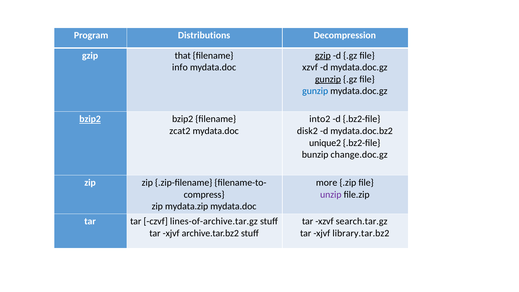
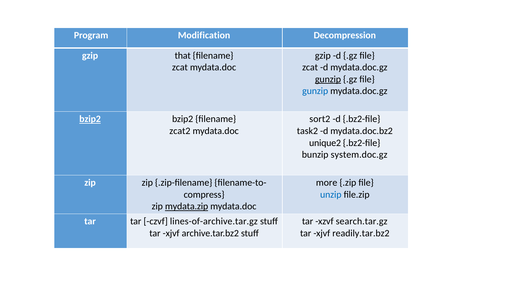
Distributions: Distributions -> Modification
gzip at (323, 55) underline: present -> none
info at (180, 67): info -> zcat
xzvf at (310, 67): xzvf -> zcat
into2: into2 -> sort2
disk2: disk2 -> task2
change.doc.gz: change.doc.gz -> system.doc.gz
unzip colour: purple -> blue
mydata.zip underline: none -> present
library.tar.bz2: library.tar.bz2 -> readily.tar.bz2
